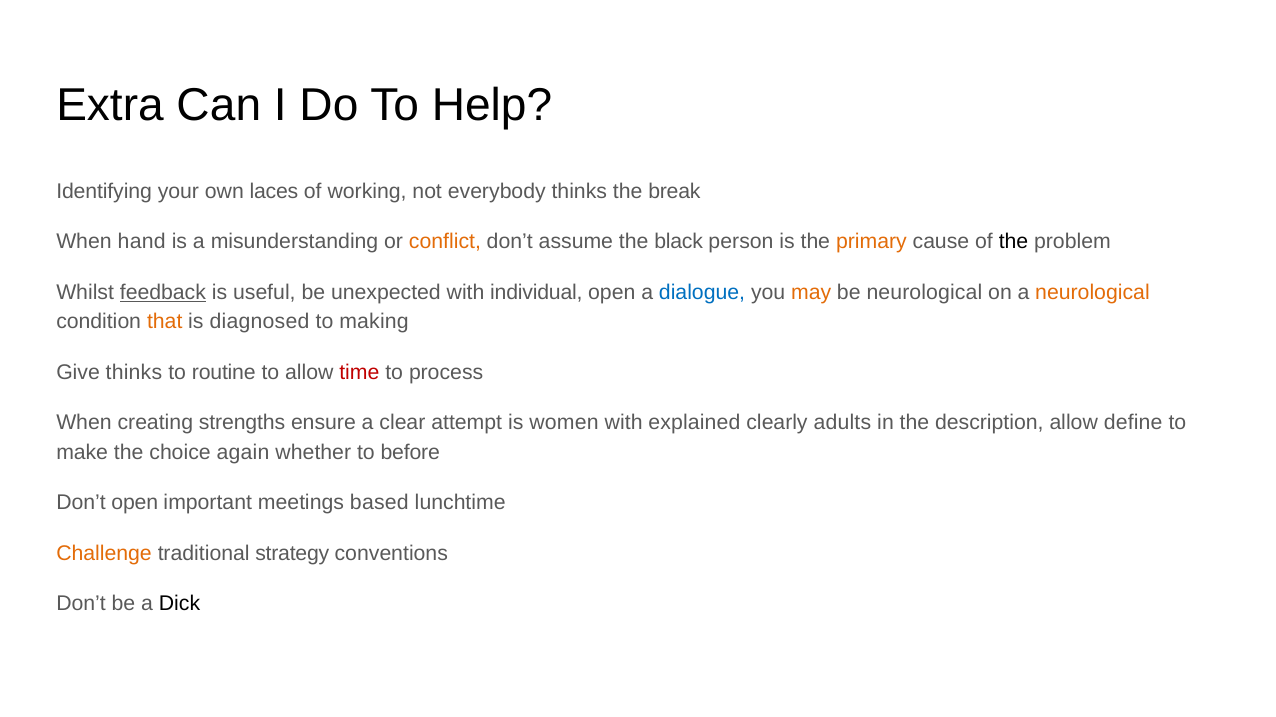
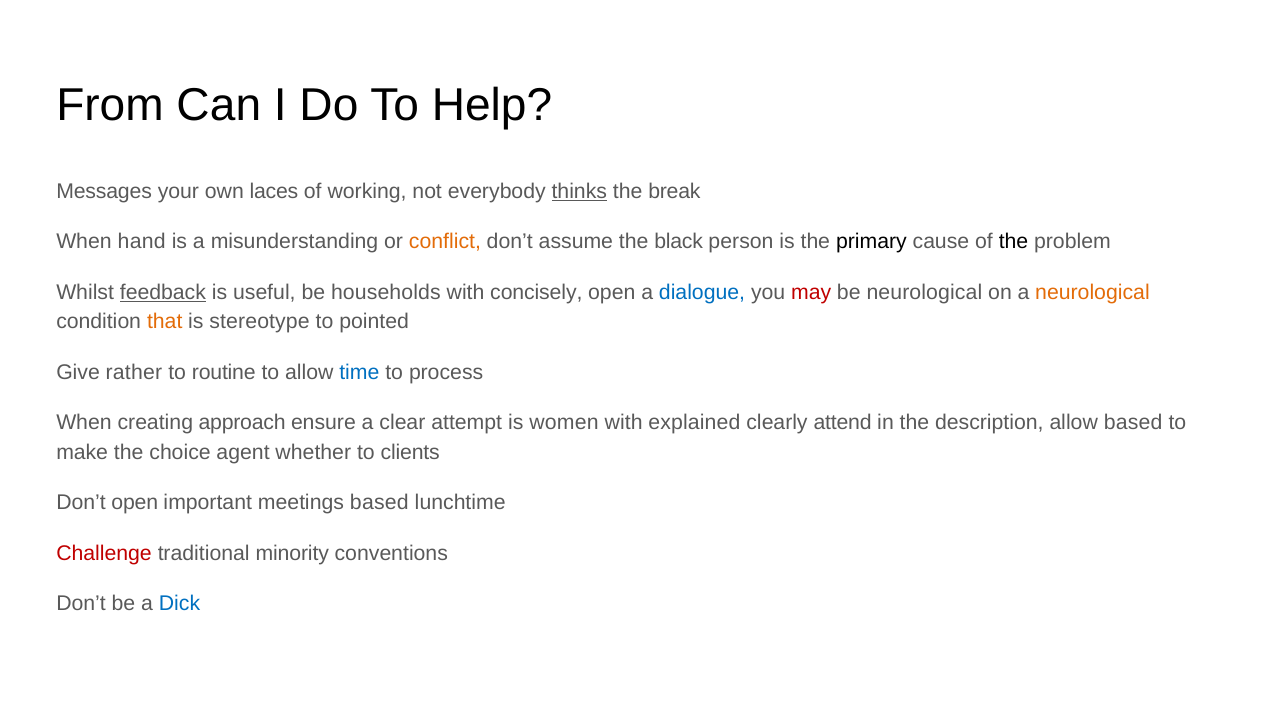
Extra: Extra -> From
Identifying: Identifying -> Messages
thinks at (579, 192) underline: none -> present
primary colour: orange -> black
unexpected: unexpected -> households
individual: individual -> concisely
may colour: orange -> red
diagnosed: diagnosed -> stereotype
making: making -> pointed
Give thinks: thinks -> rather
time colour: red -> blue
strengths: strengths -> approach
adults: adults -> attend
allow define: define -> based
again: again -> agent
before: before -> clients
Challenge colour: orange -> red
strategy: strategy -> minority
Dick colour: black -> blue
